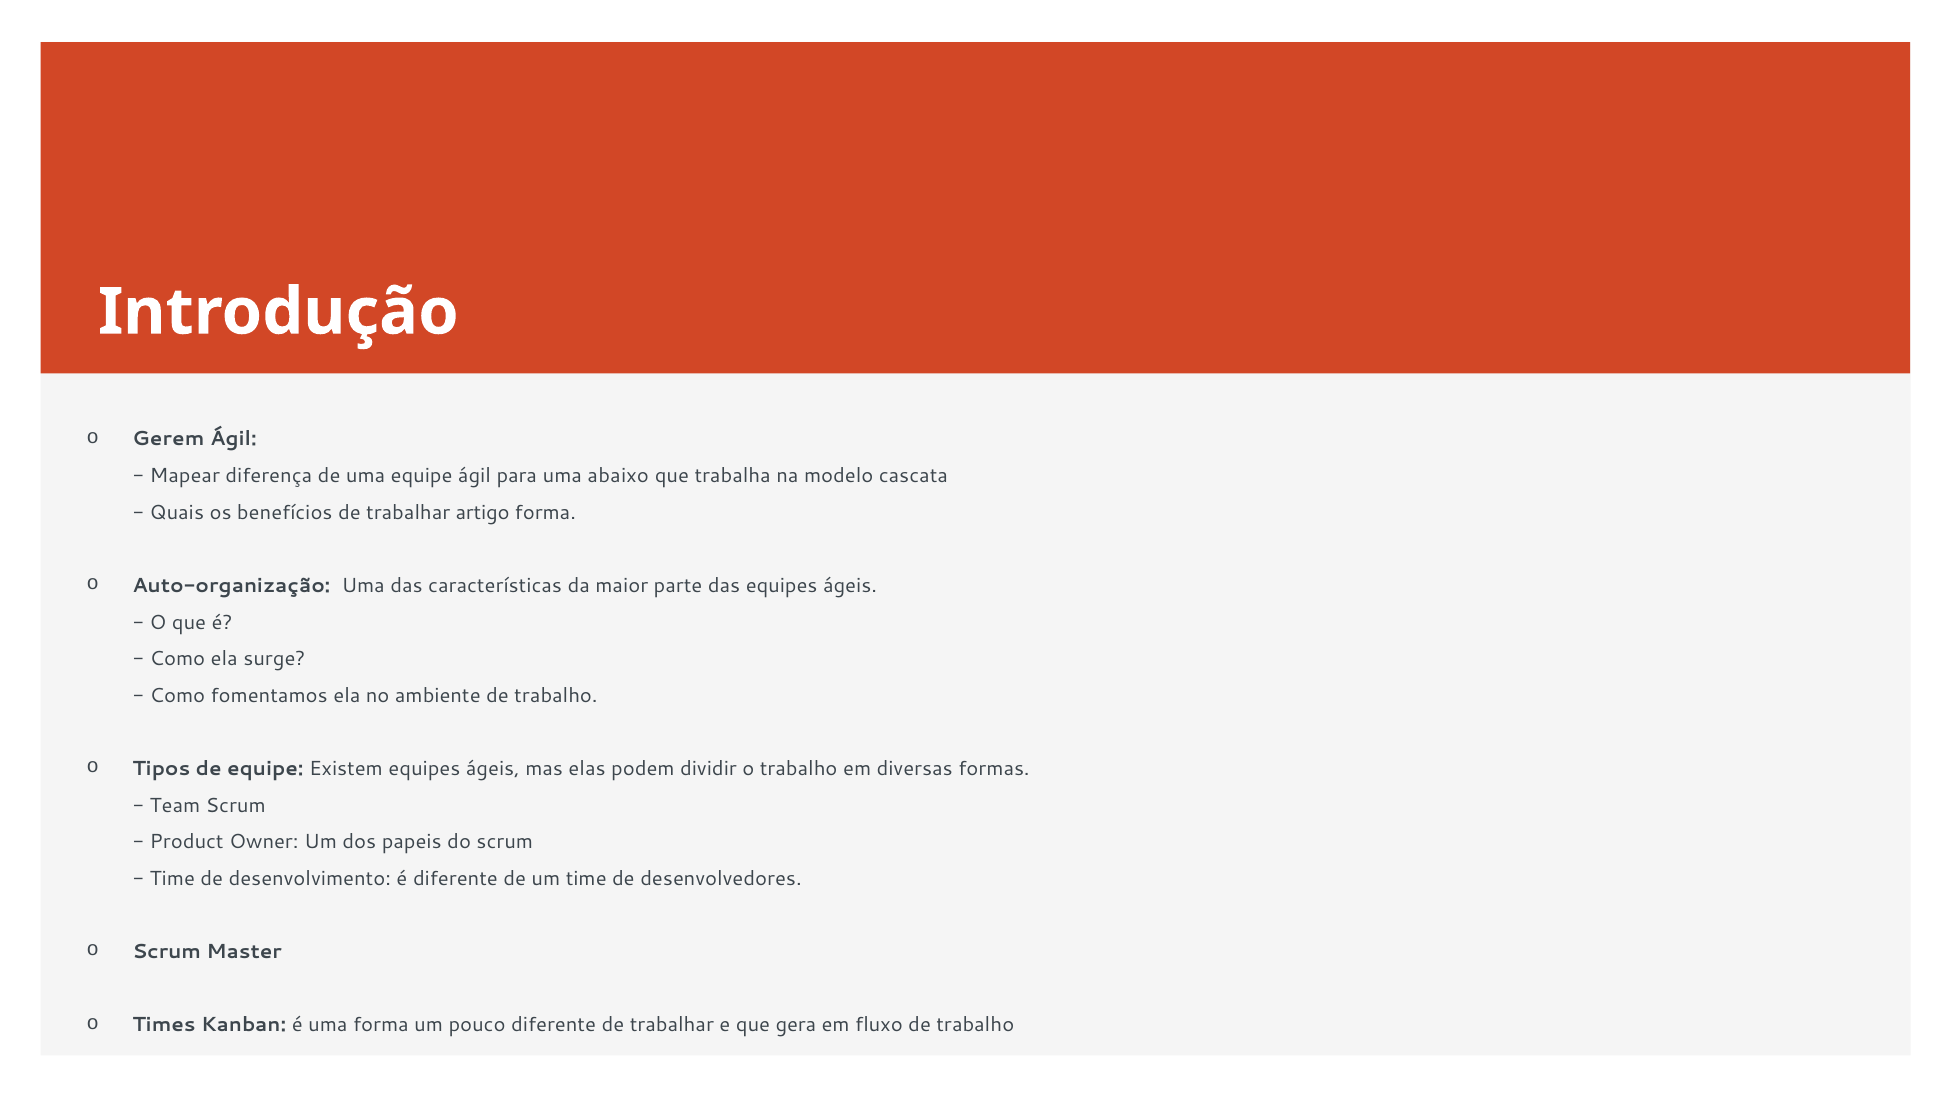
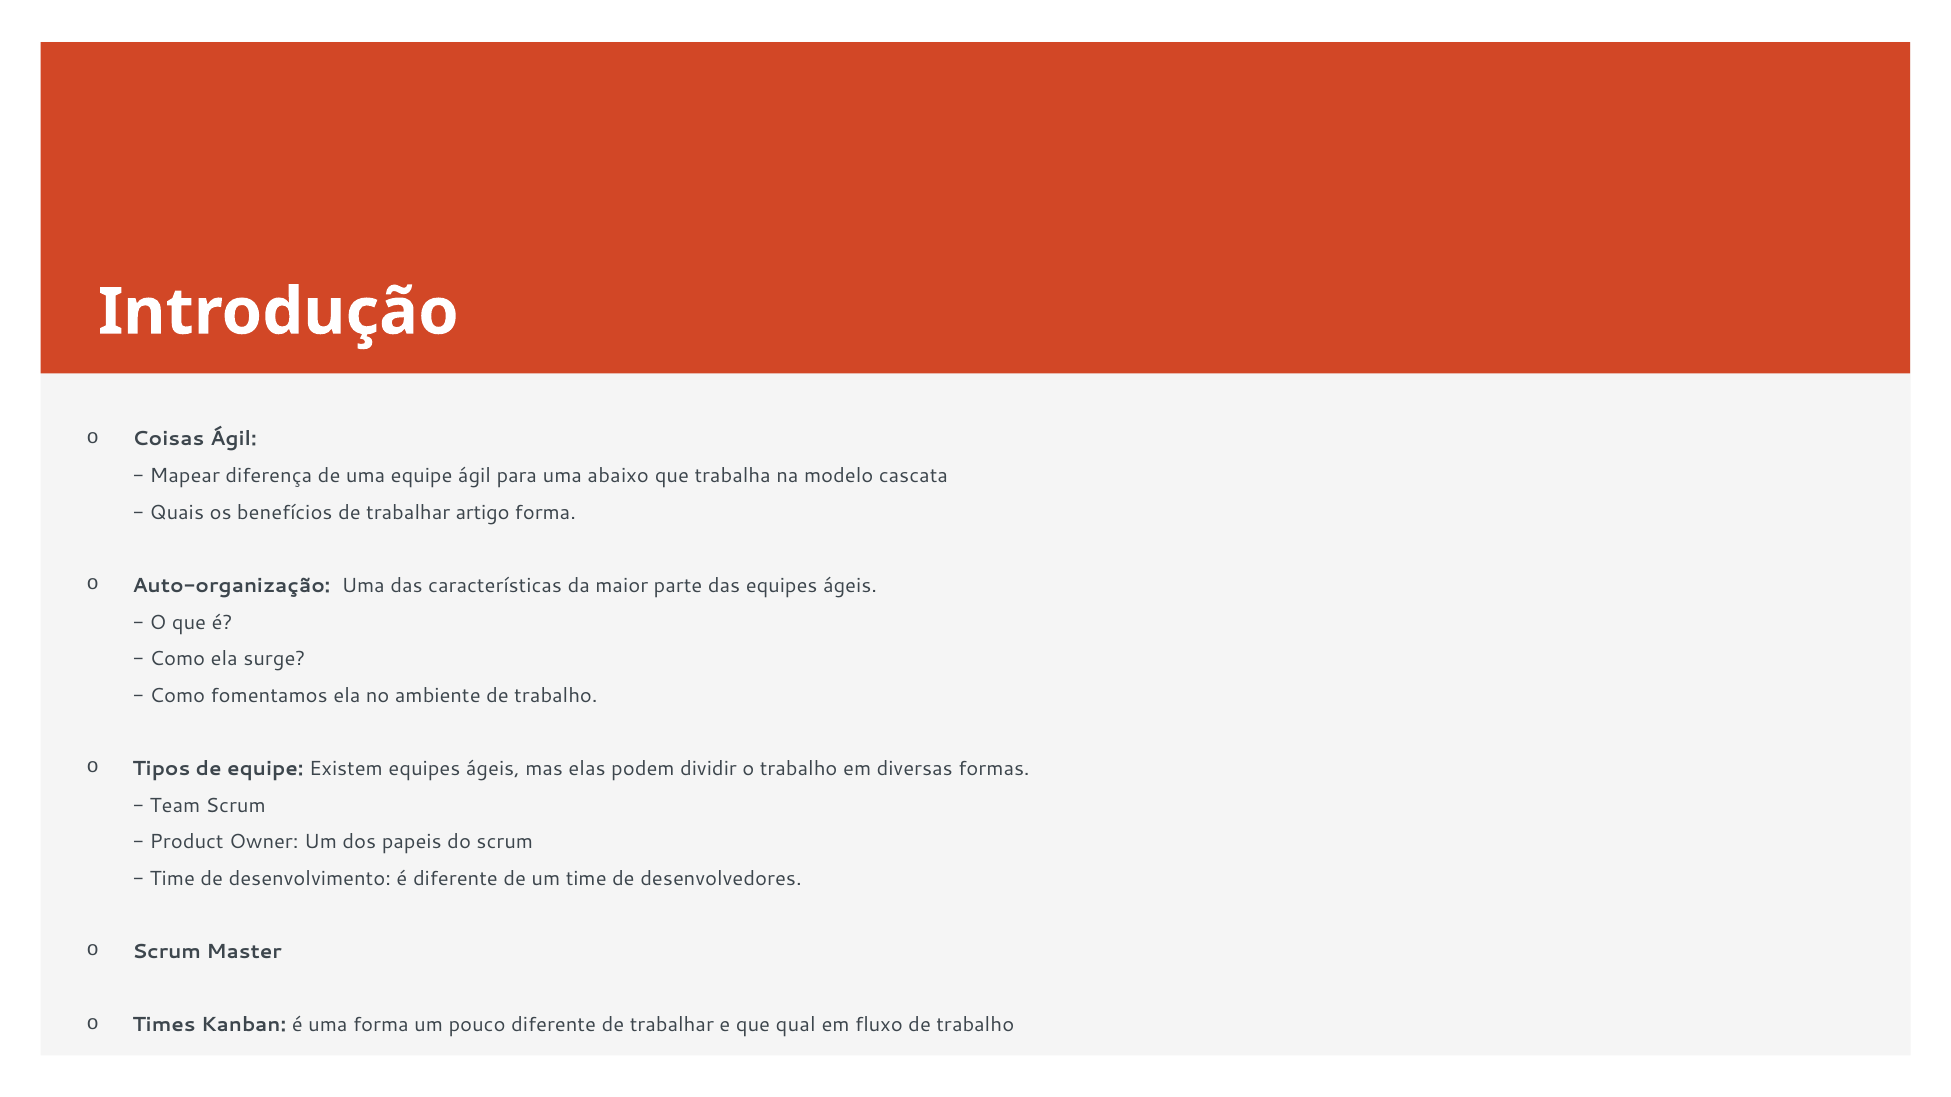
Gerem: Gerem -> Coisas
gera: gera -> qual
